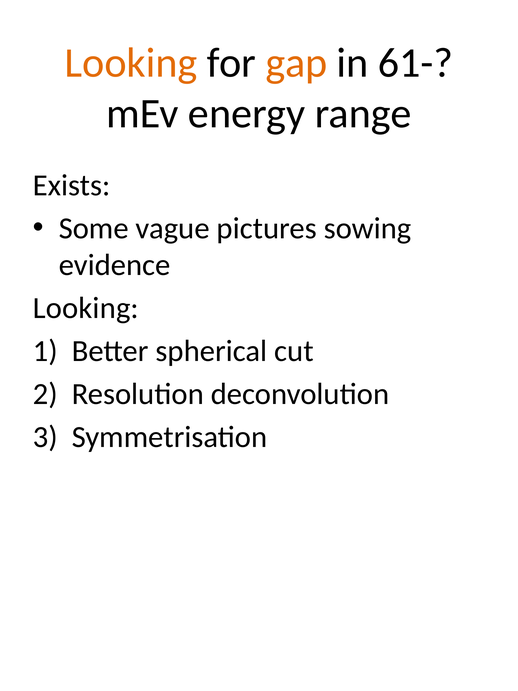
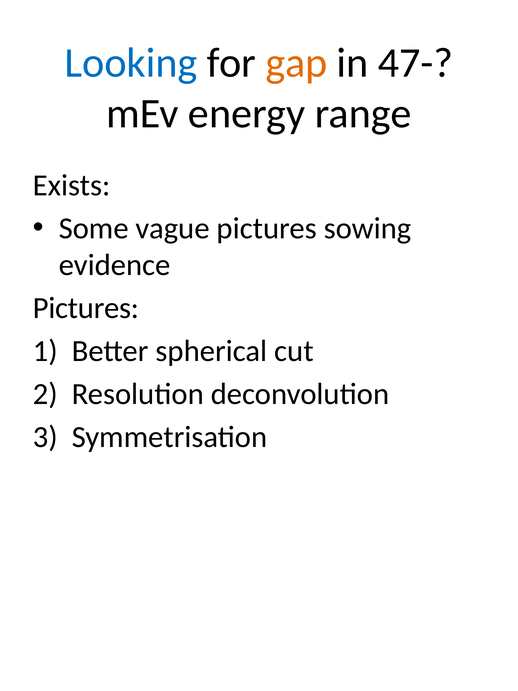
Looking at (131, 63) colour: orange -> blue
61-: 61- -> 47-
Looking at (86, 308): Looking -> Pictures
